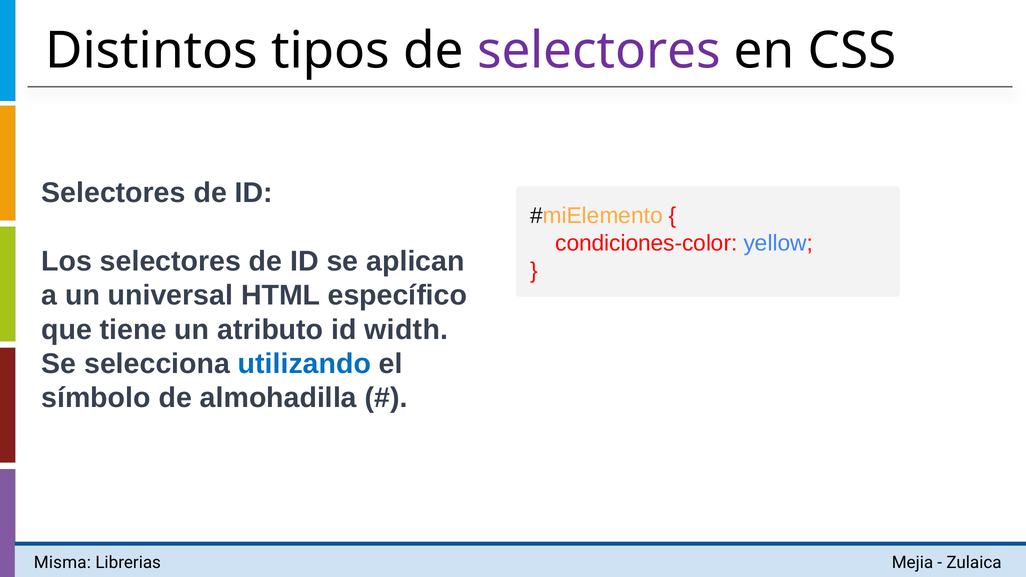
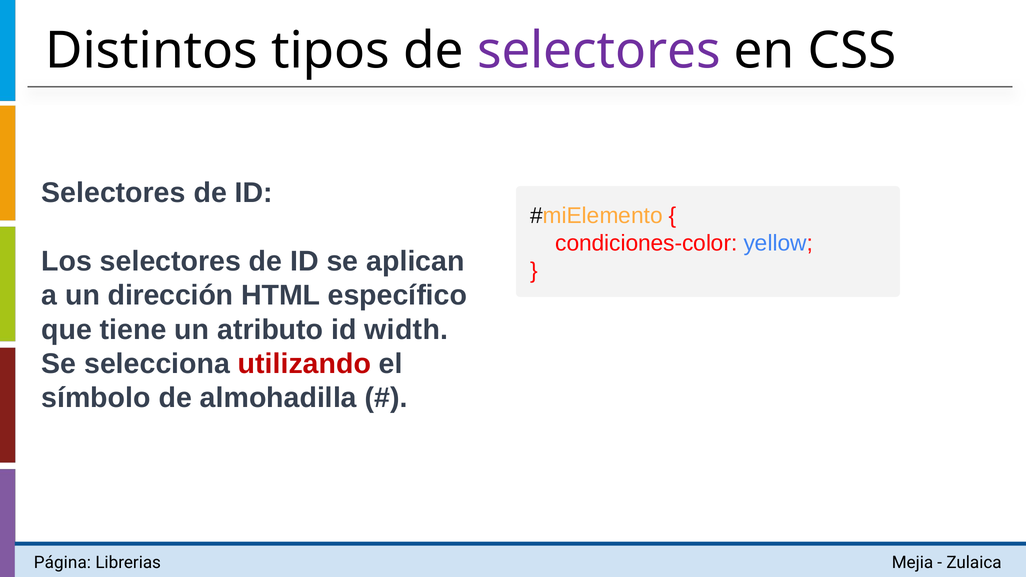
universal: universal -> dirección
utilizando colour: blue -> red
Misma: Misma -> Página
